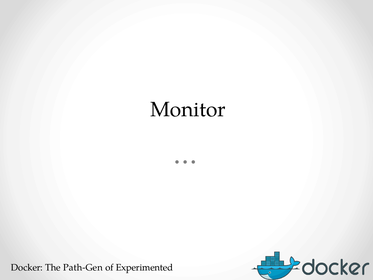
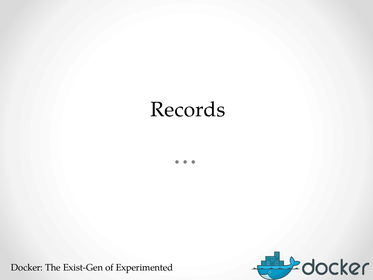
Monitor: Monitor -> Records
Path-Gen: Path-Gen -> Exist-Gen
